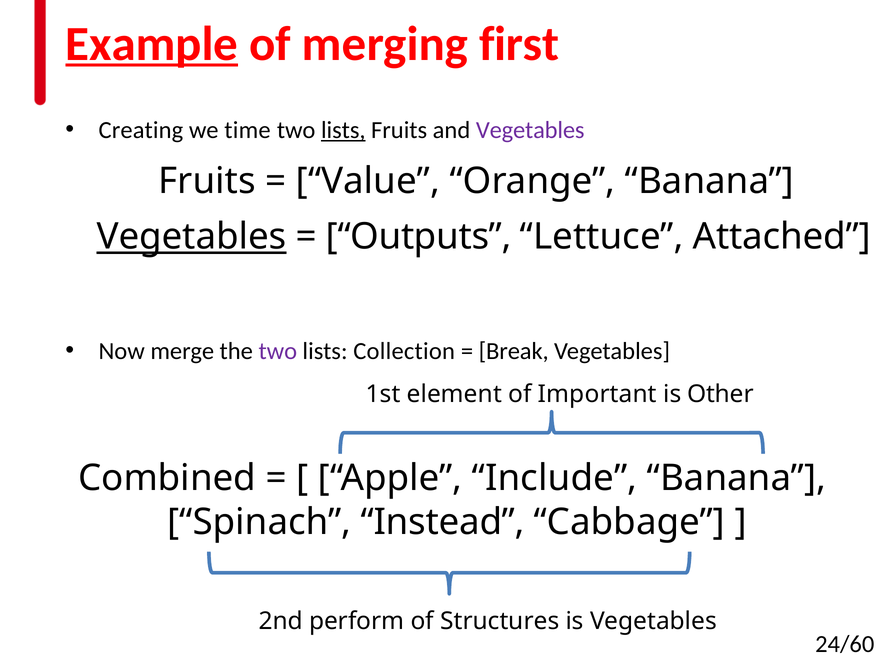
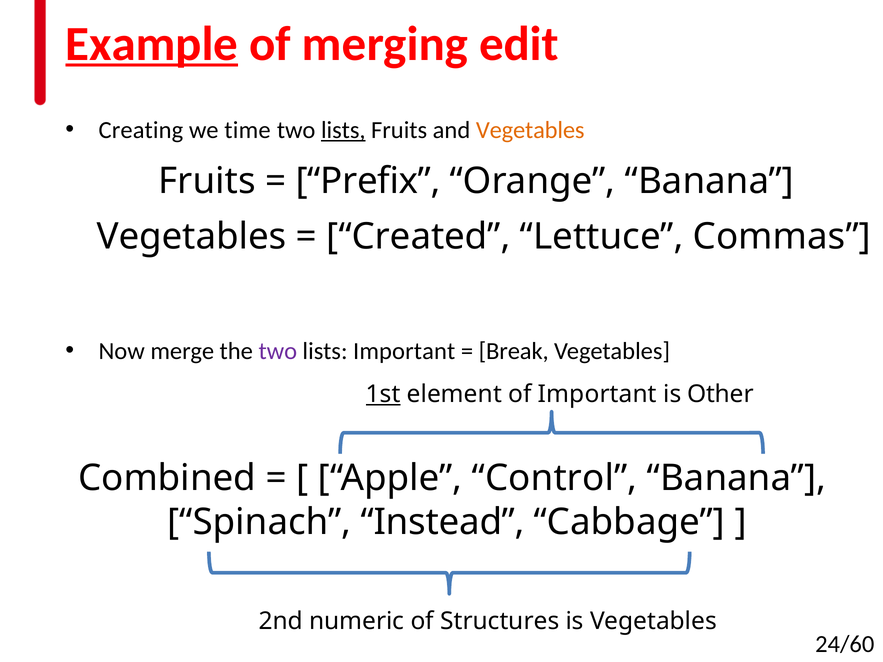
first: first -> edit
Vegetables at (530, 130) colour: purple -> orange
Value: Value -> Prefix
Vegetables at (192, 237) underline: present -> none
Outputs: Outputs -> Created
Attached: Attached -> Commas
lists Collection: Collection -> Important
1st underline: none -> present
Include: Include -> Control
perform: perform -> numeric
